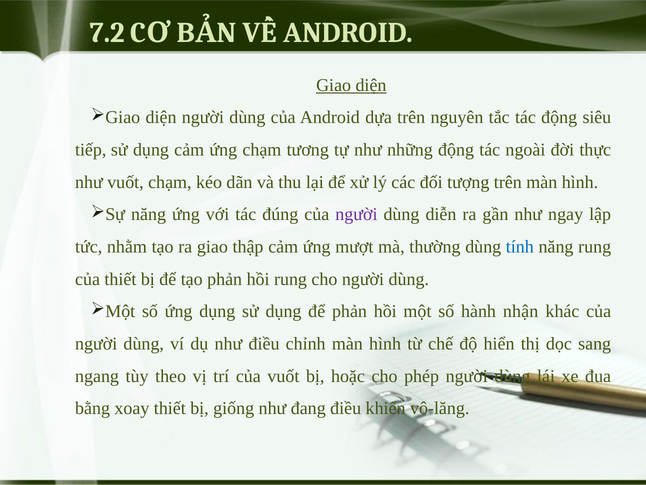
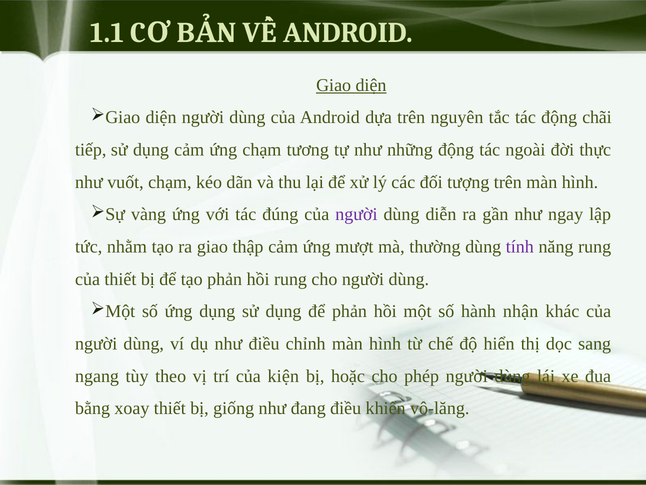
7.2: 7.2 -> 1.1
siêu: siêu -> chãi
năng at (149, 214): năng -> vàng
tính colour: blue -> purple
của vuốt: vuốt -> kiện
